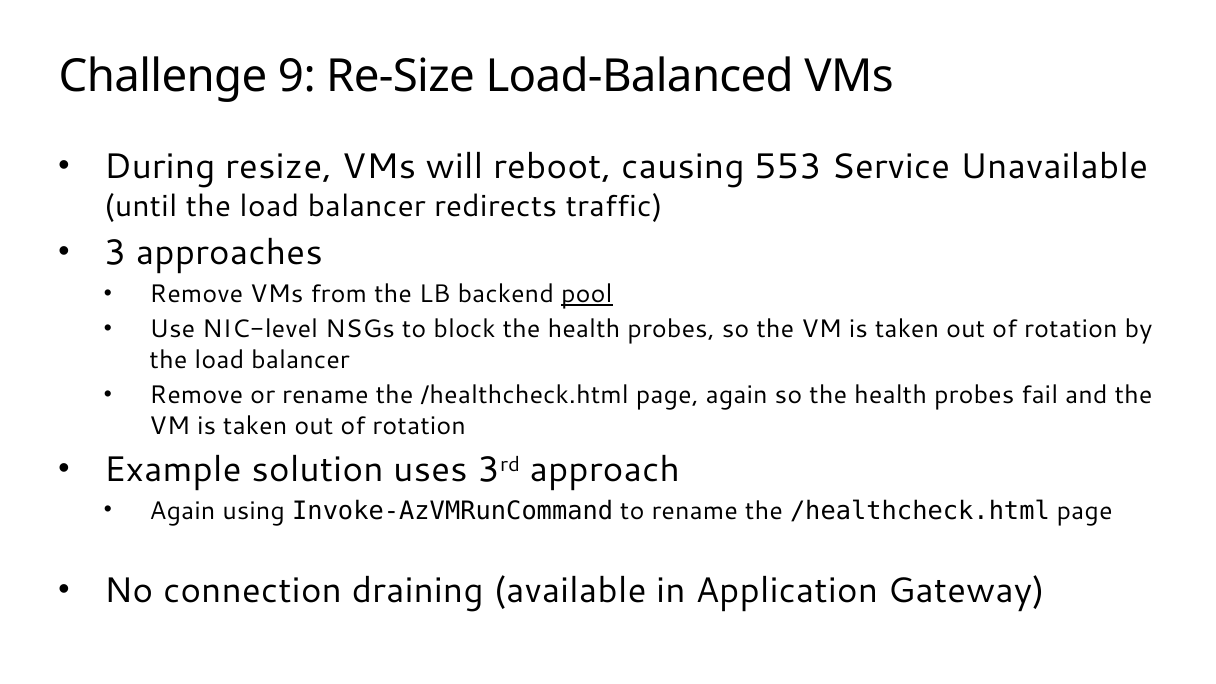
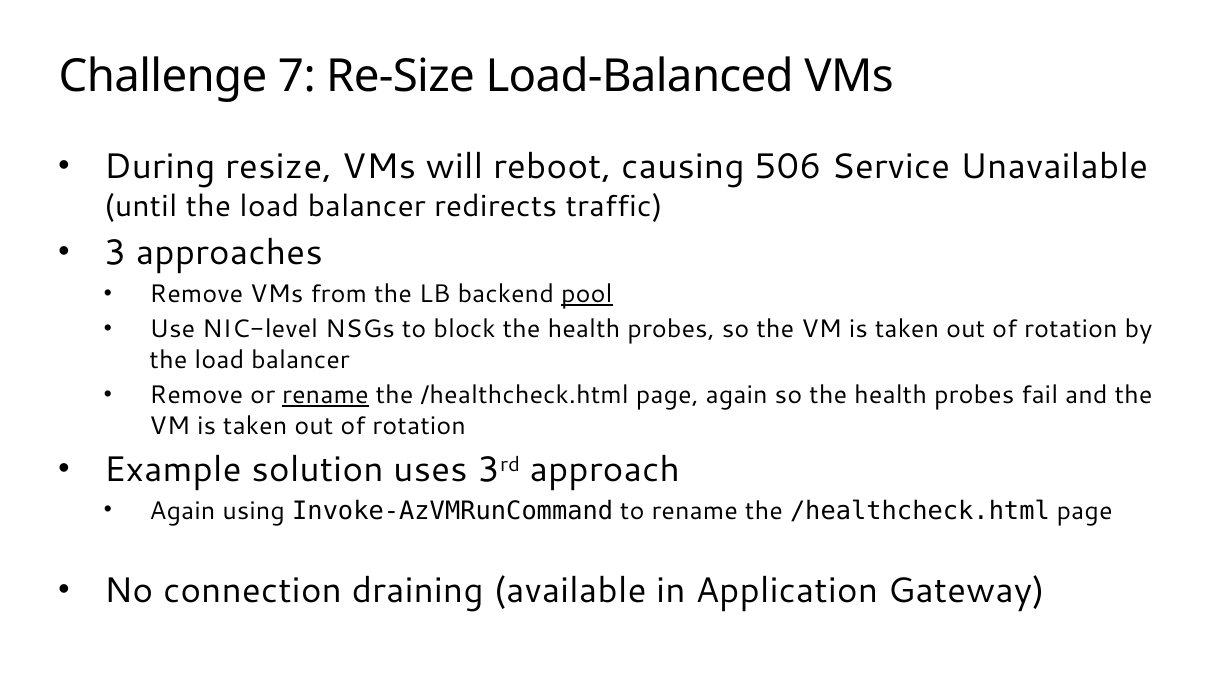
9: 9 -> 7
553: 553 -> 506
rename at (325, 395) underline: none -> present
